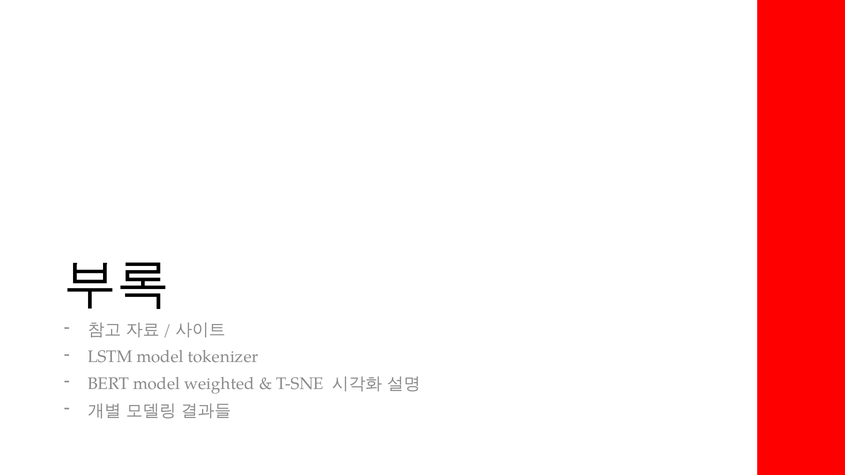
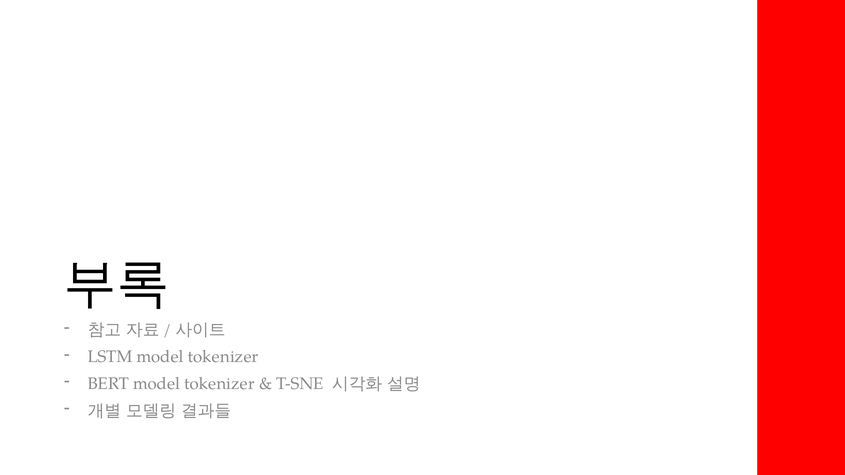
BERT model weighted: weighted -> tokenizer
